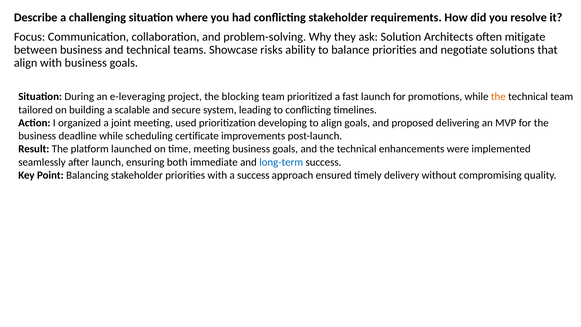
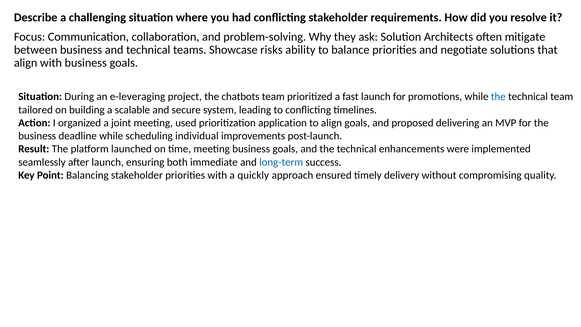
blocking: blocking -> chatbots
the at (498, 97) colour: orange -> blue
developing: developing -> application
certificate: certificate -> individual
a success: success -> quickly
